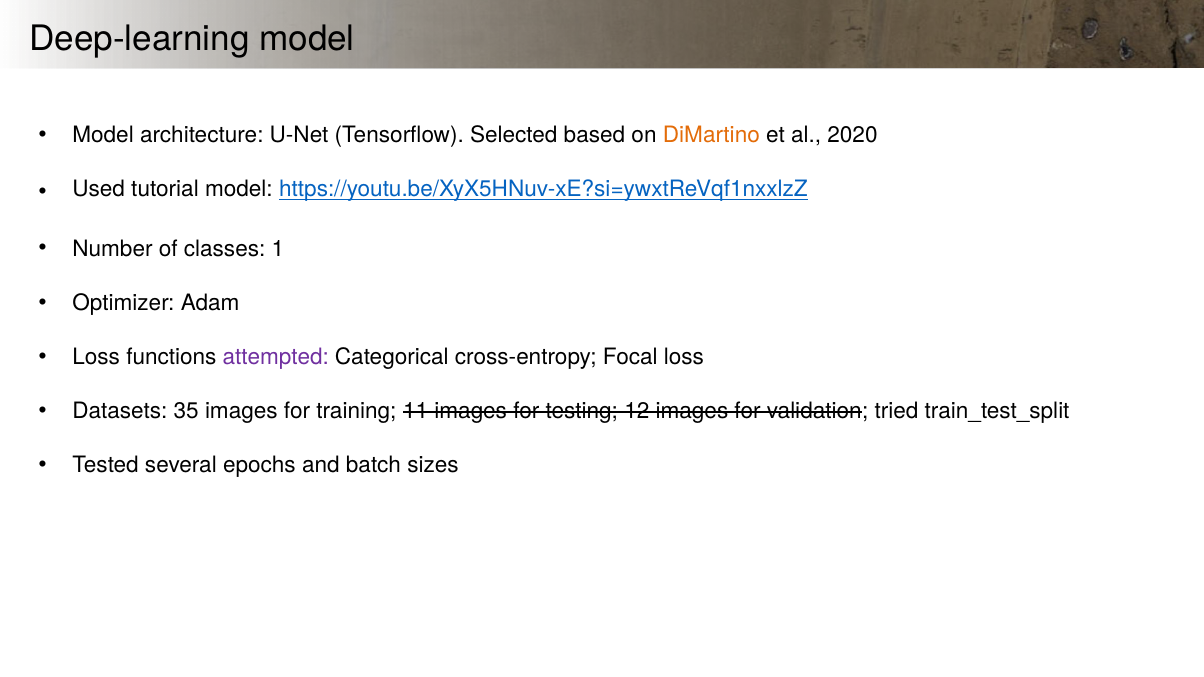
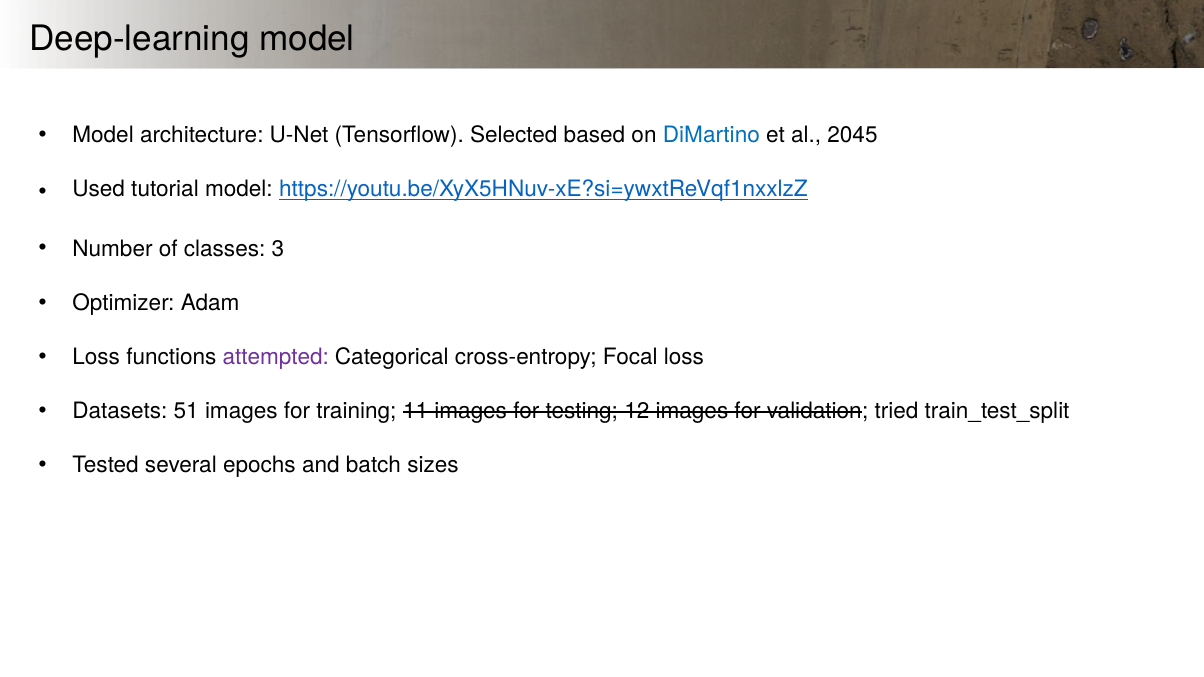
DiMartino colour: orange -> blue
2020: 2020 -> 2045
1: 1 -> 3
35: 35 -> 51
